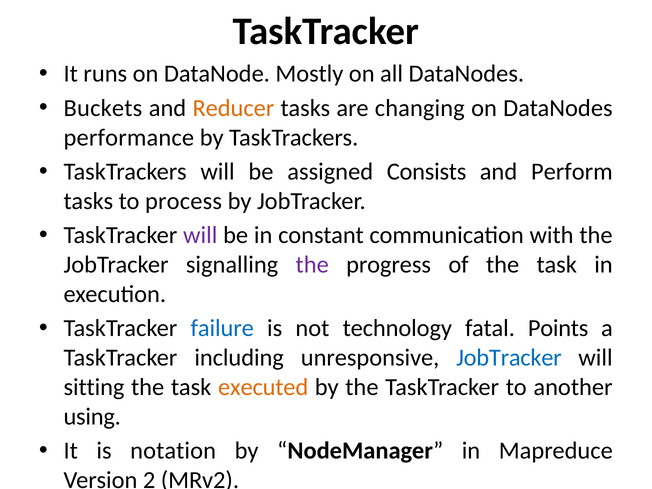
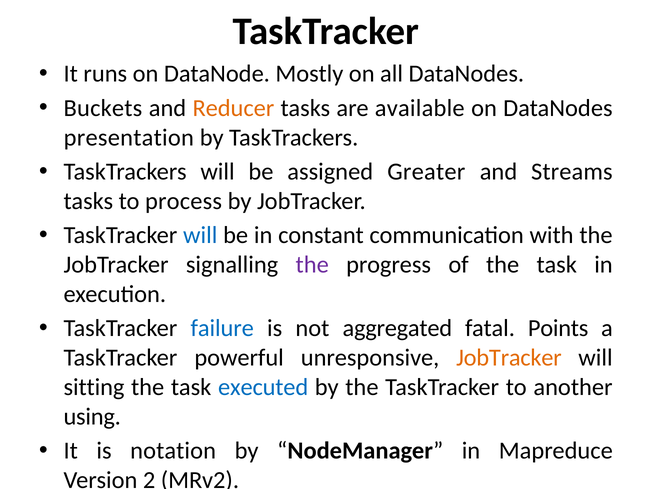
changing: changing -> available
performance: performance -> presentation
Consists: Consists -> Greater
Perform: Perform -> Streams
will at (200, 235) colour: purple -> blue
technology: technology -> aggregated
including: including -> powerful
JobTracker at (509, 358) colour: blue -> orange
executed colour: orange -> blue
